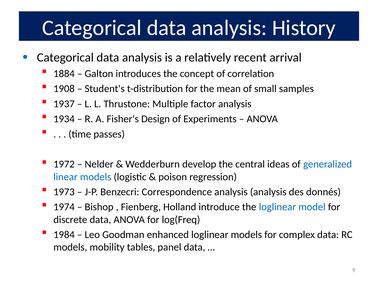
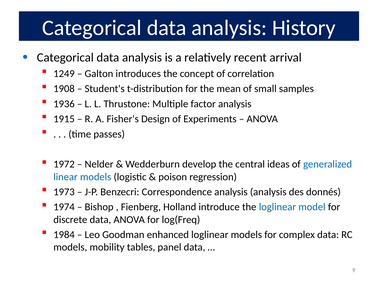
1884: 1884 -> 1249
1937: 1937 -> 1936
1934: 1934 -> 1915
